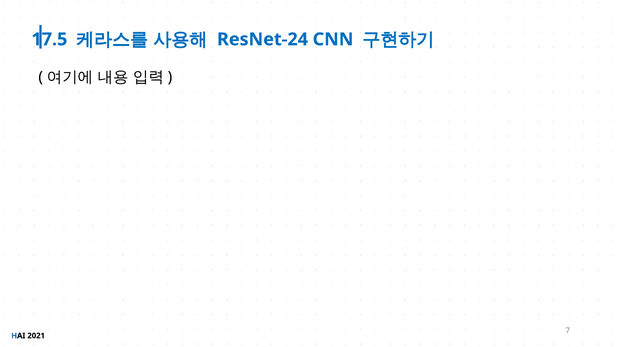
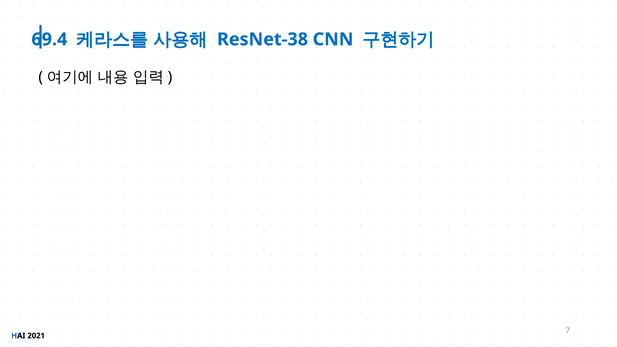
17.5: 17.5 -> 69.4
ResNet-24: ResNet-24 -> ResNet-38
